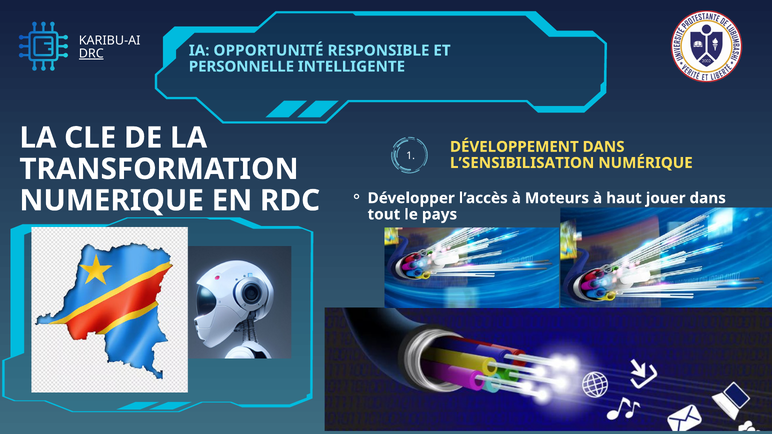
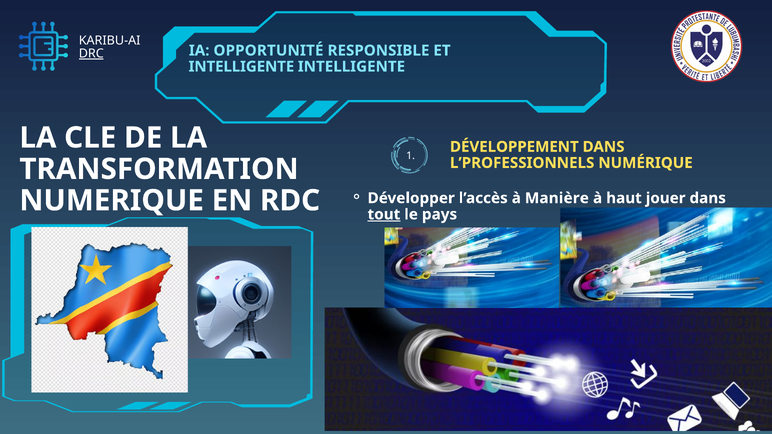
PERSONNELLE at (241, 67): PERSONNELLE -> INTELLIGENTE
L’SENSIBILISATION: L’SENSIBILISATION -> L’PROFESSIONNELS
Moteurs: Moteurs -> Manière
tout underline: none -> present
